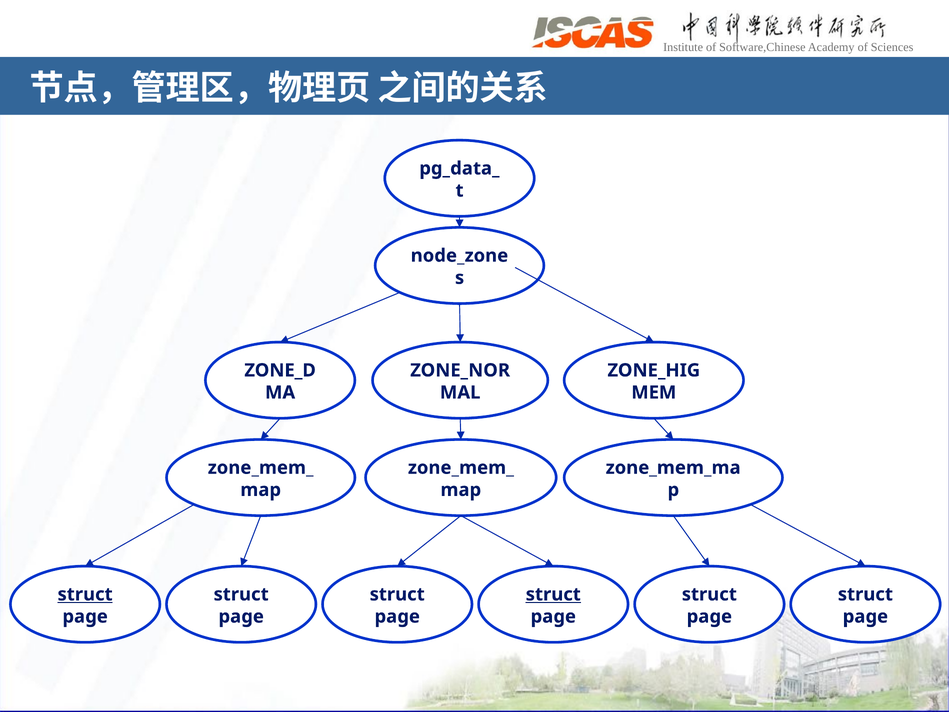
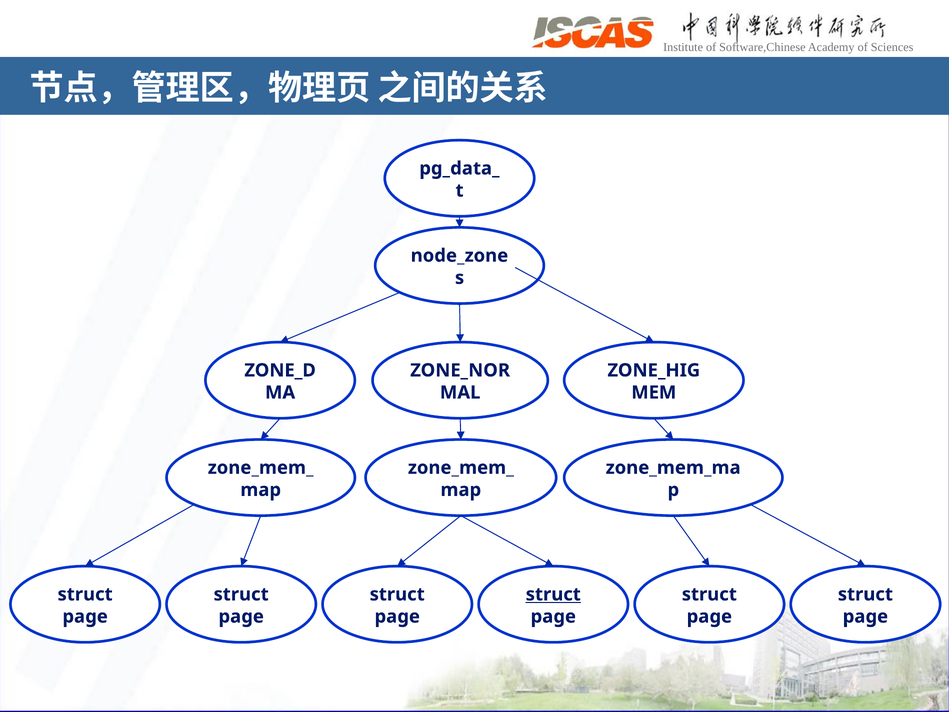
struct at (85, 594) underline: present -> none
